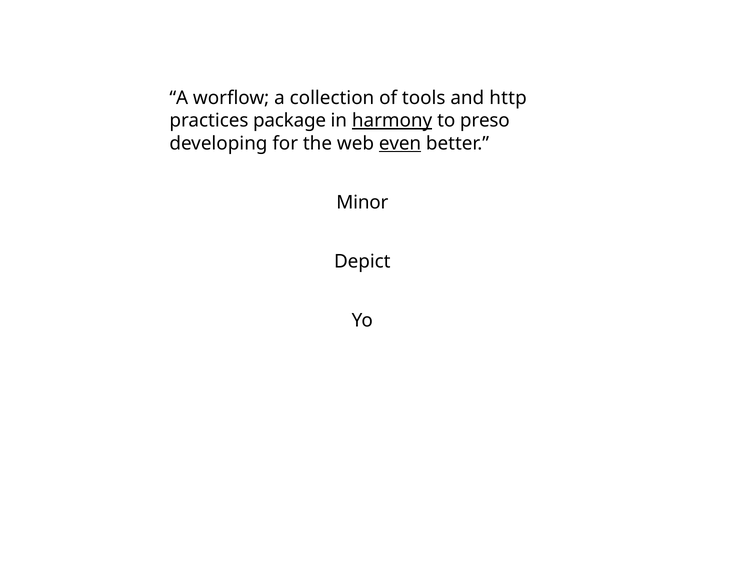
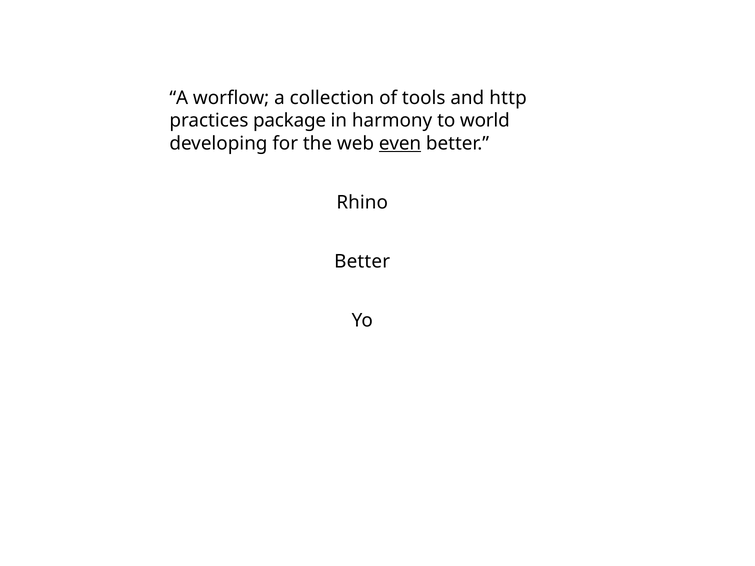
harmony underline: present -> none
preso: preso -> world
Minor: Minor -> Rhino
Depict at (362, 262): Depict -> Better
